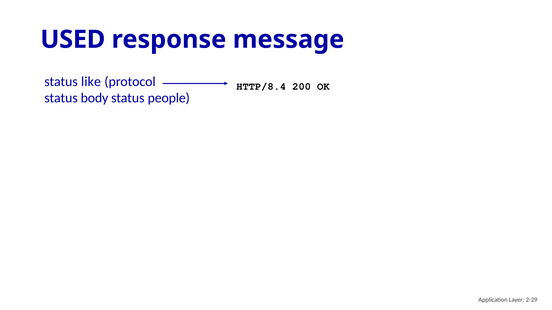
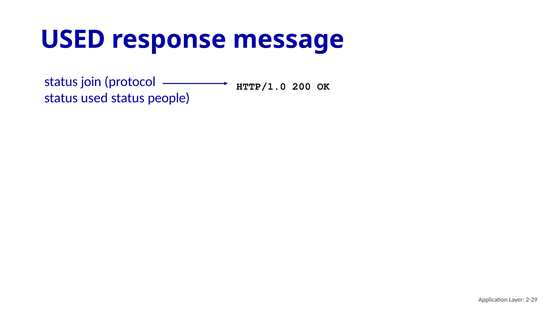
like: like -> join
HTTP/8.4: HTTP/8.4 -> HTTP/1.0
status body: body -> used
